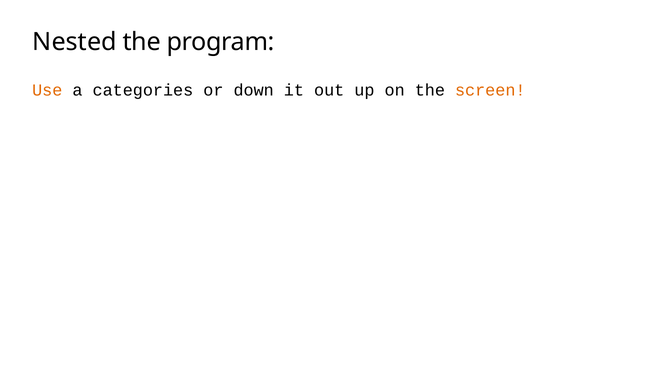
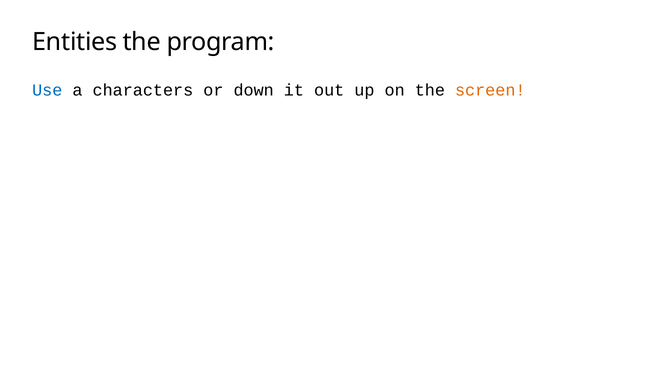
Nested: Nested -> Entities
Use colour: orange -> blue
categories: categories -> characters
